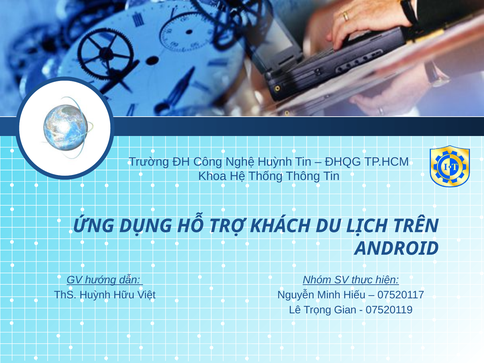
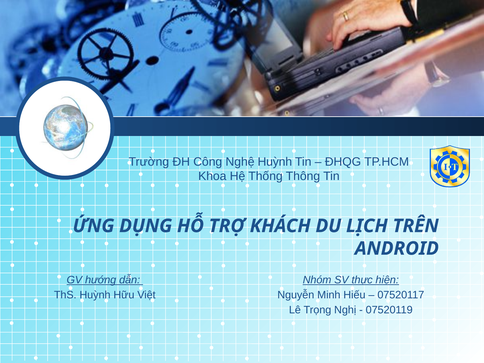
Gian: Gian -> Nghị
